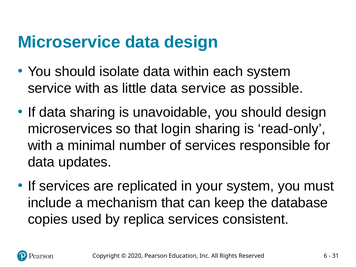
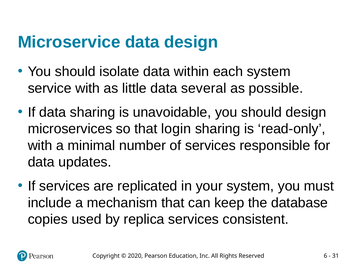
data service: service -> several
